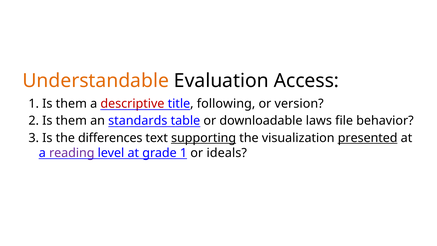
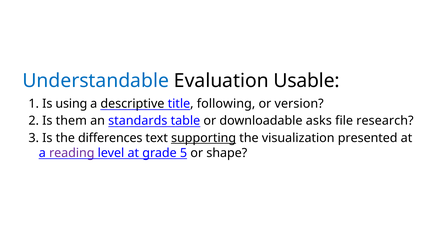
Understandable colour: orange -> blue
Access: Access -> Usable
them at (71, 104): them -> using
descriptive colour: red -> black
laws: laws -> asks
behavior: behavior -> research
presented underline: present -> none
grade 1: 1 -> 5
ideals: ideals -> shape
